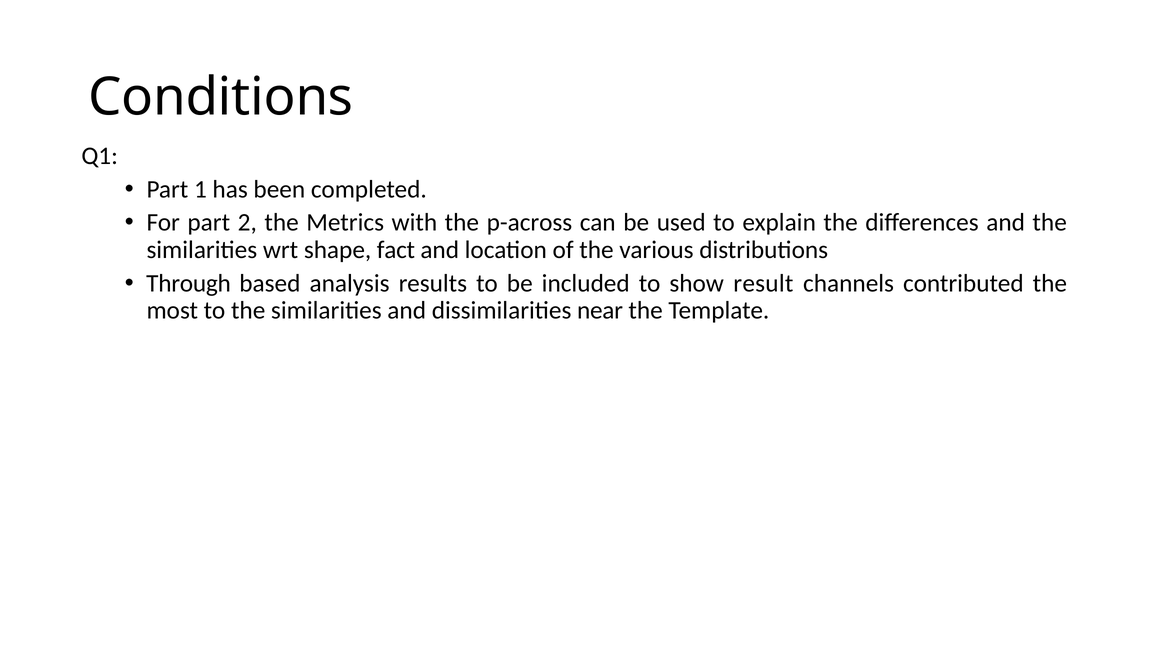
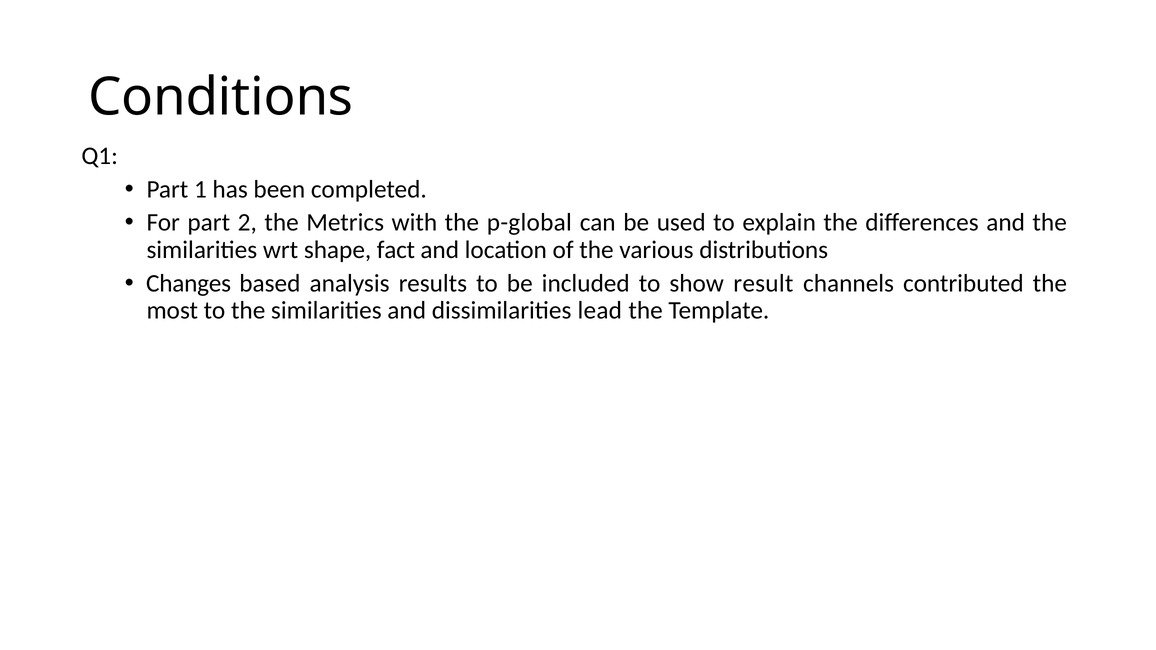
p-across: p-across -> p-global
Through: Through -> Changes
near: near -> lead
